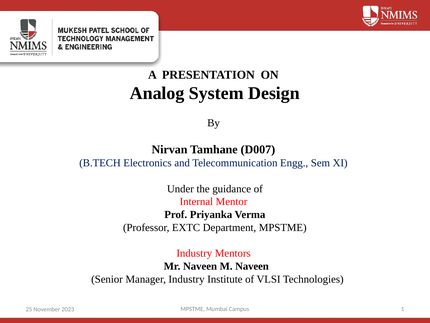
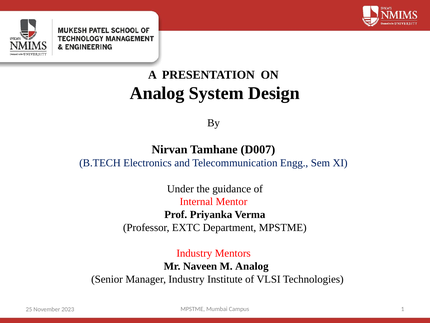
M Naveen: Naveen -> Analog
